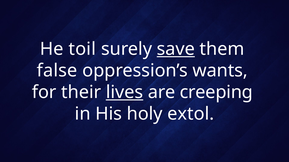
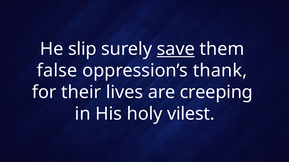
toil: toil -> slip
wants: wants -> thank
lives underline: present -> none
extol: extol -> vilest
